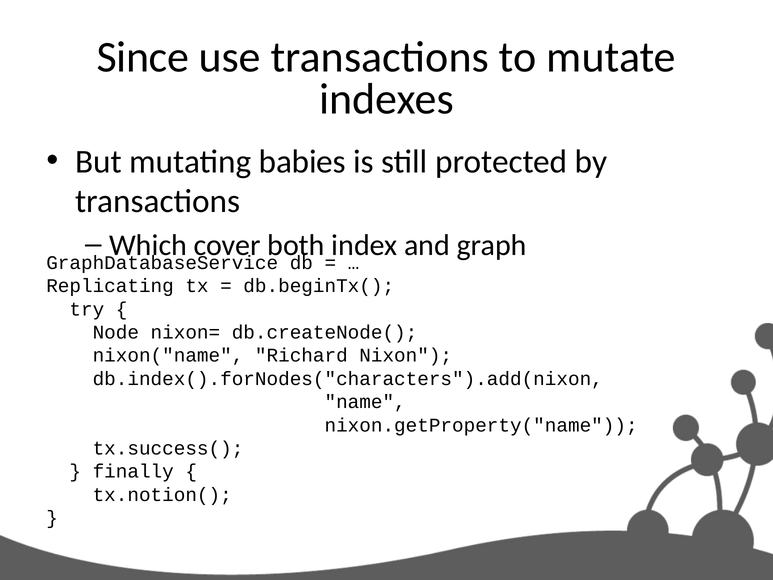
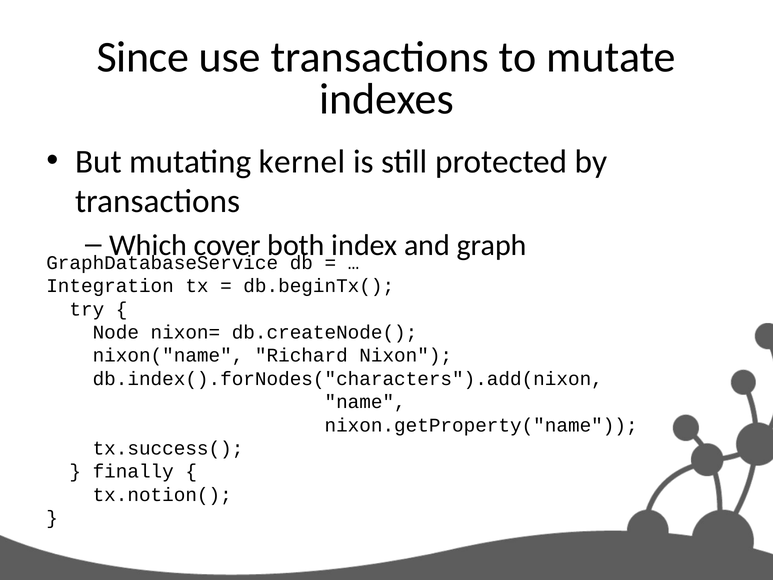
babies: babies -> kernel
Replicating: Replicating -> Integration
